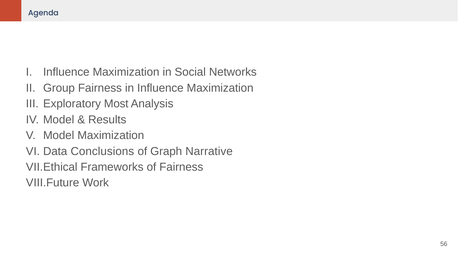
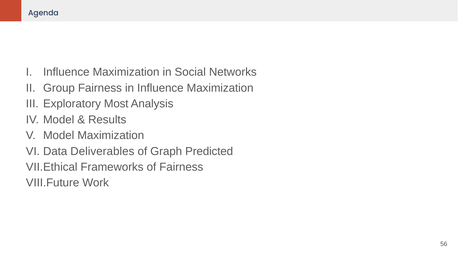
Conclusions: Conclusions -> Deliverables
Narrative: Narrative -> Predicted
